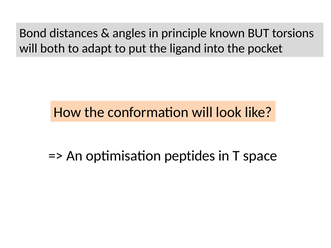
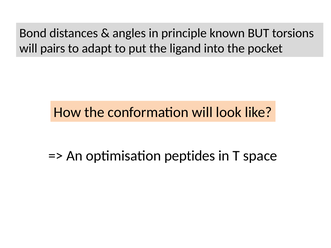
both: both -> pairs
